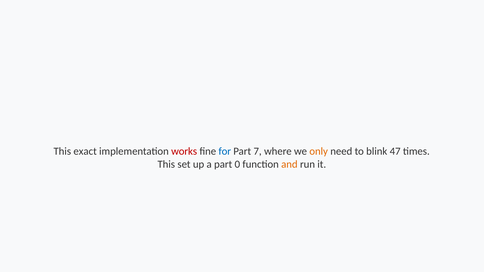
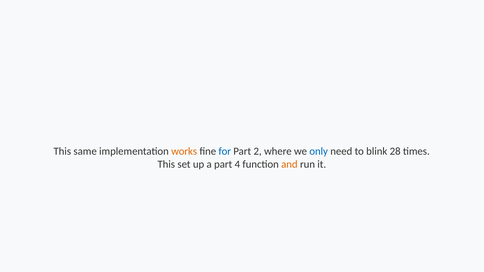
exact: exact -> same
works colour: red -> orange
7: 7 -> 2
only colour: orange -> blue
47: 47 -> 28
0: 0 -> 4
